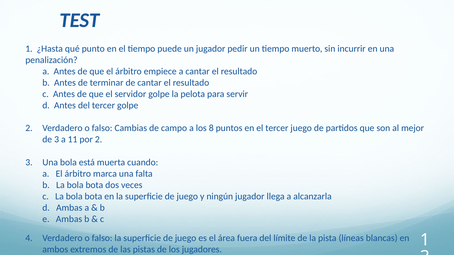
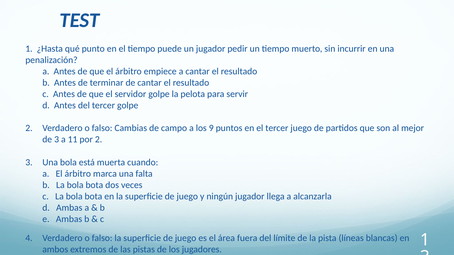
8: 8 -> 9
